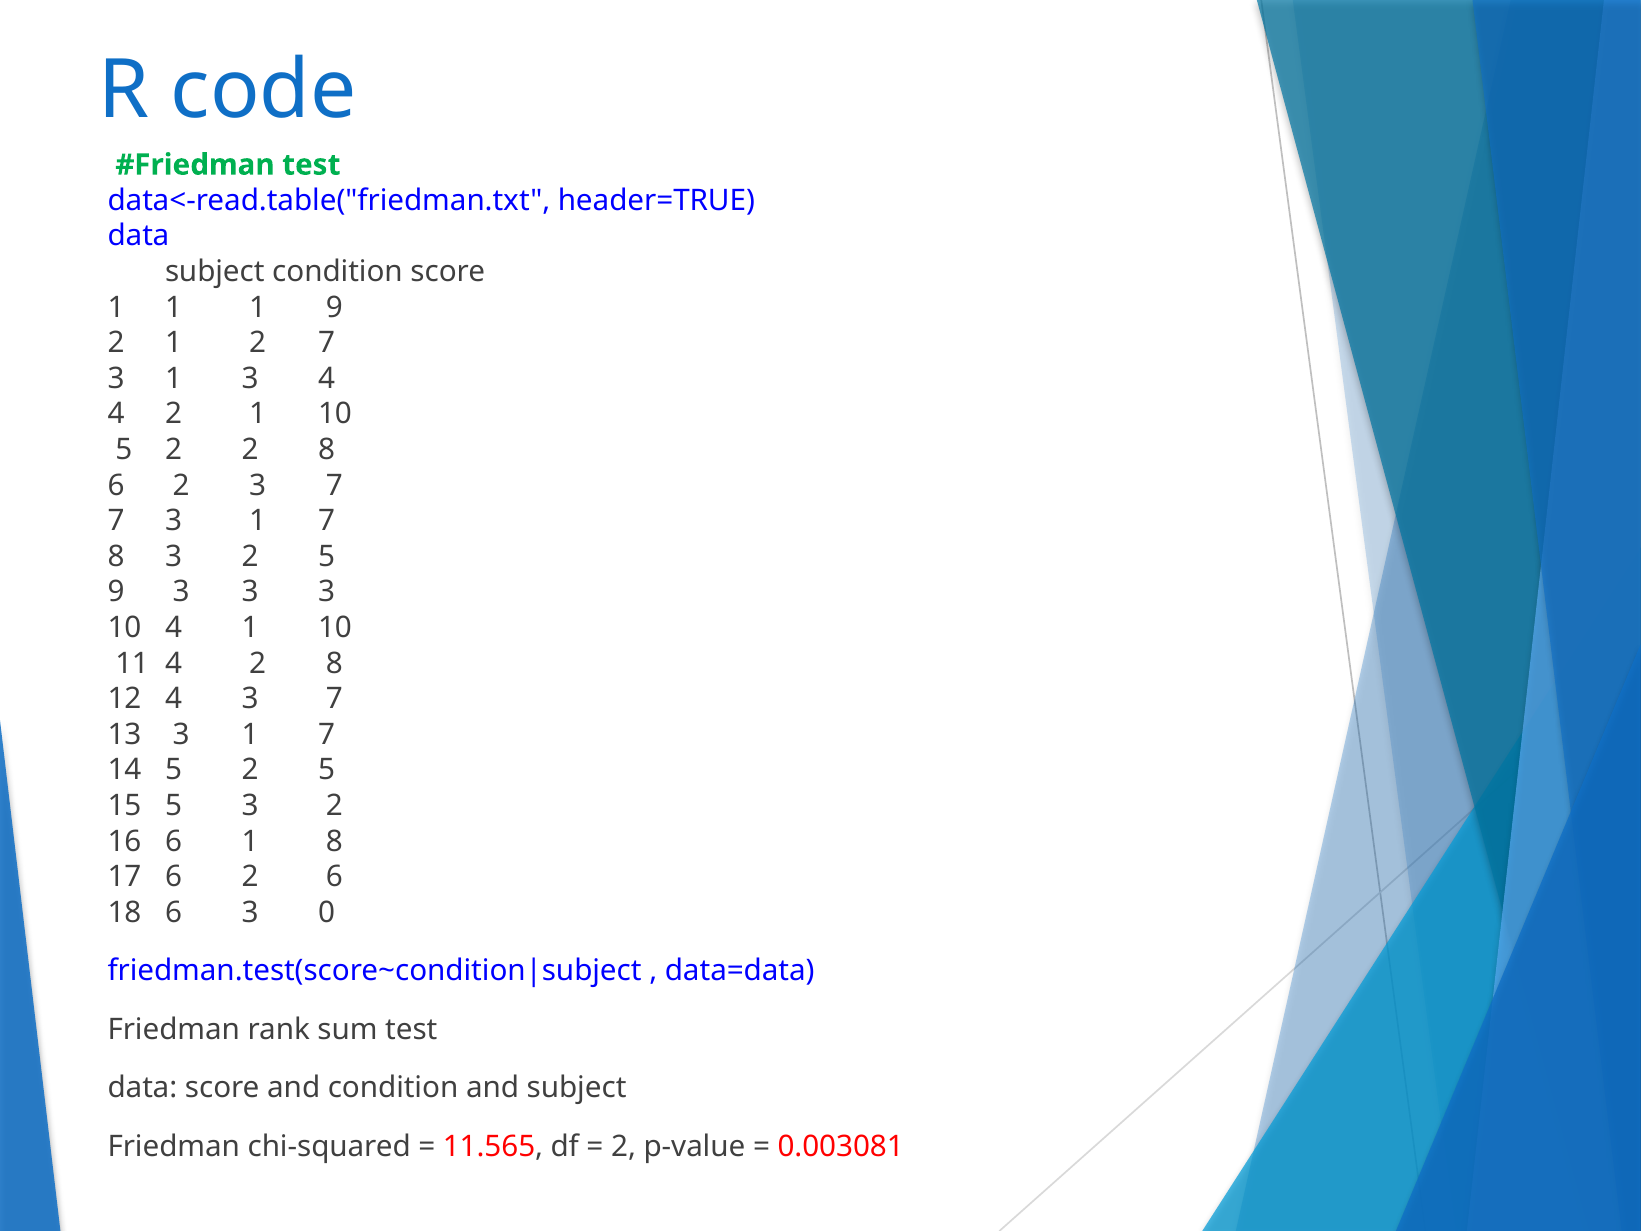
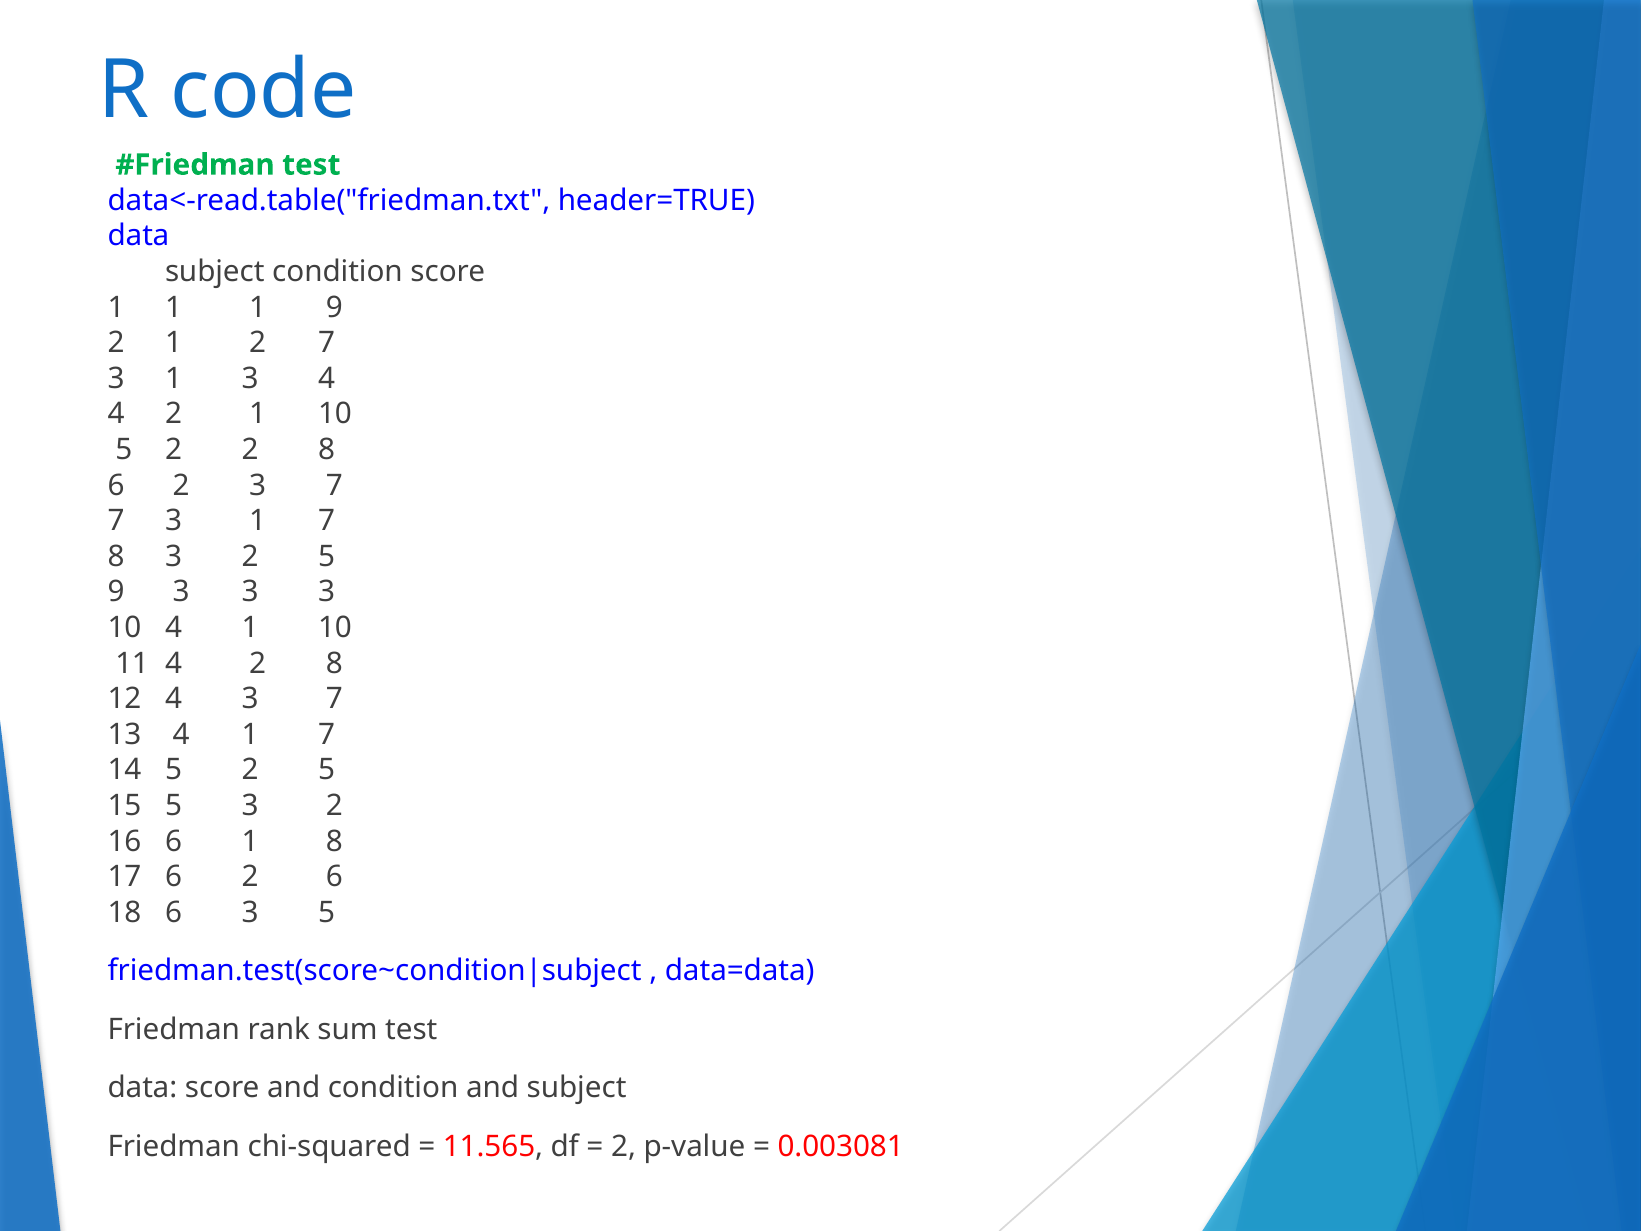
13 3: 3 -> 4
3 0: 0 -> 5
